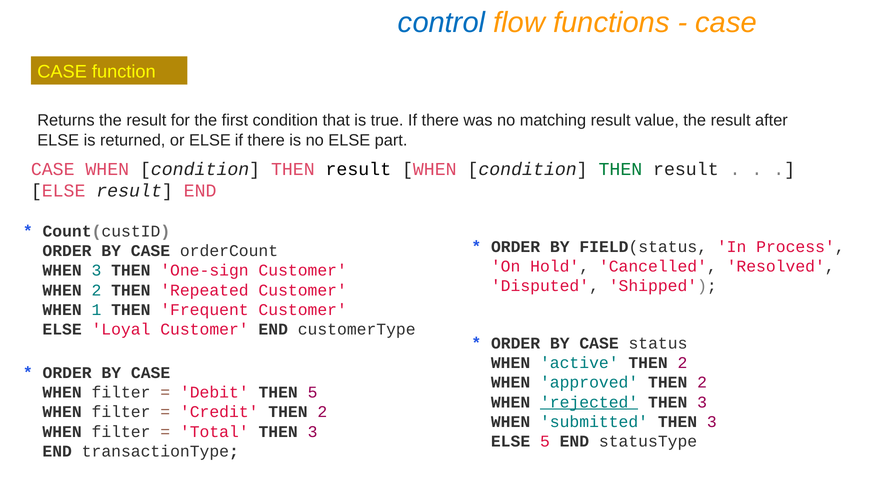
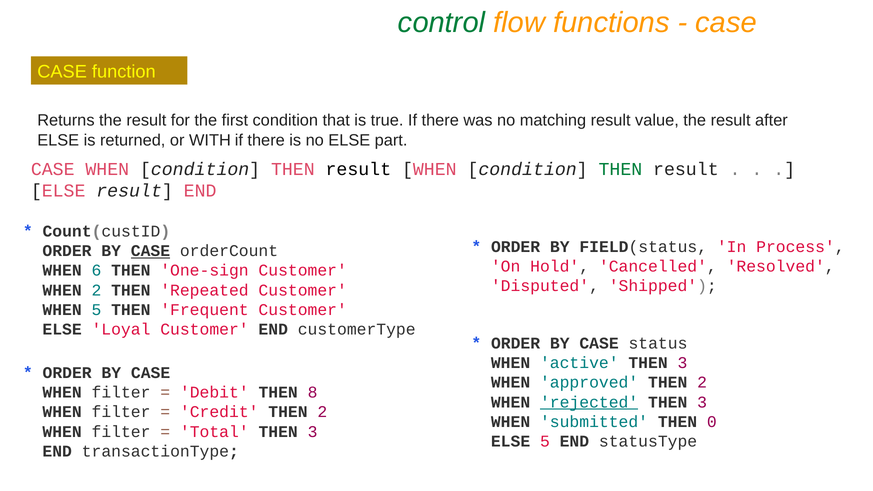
control colour: blue -> green
or ELSE: ELSE -> WITH
CASE at (150, 251) underline: none -> present
WHEN 3: 3 -> 6
WHEN 1: 1 -> 5
active THEN 2: 2 -> 3
THEN 5: 5 -> 8
submitted THEN 3: 3 -> 0
